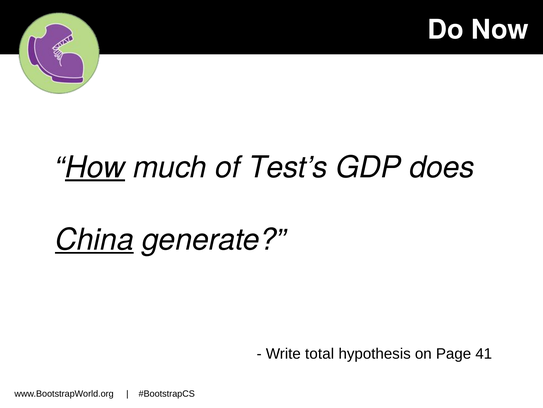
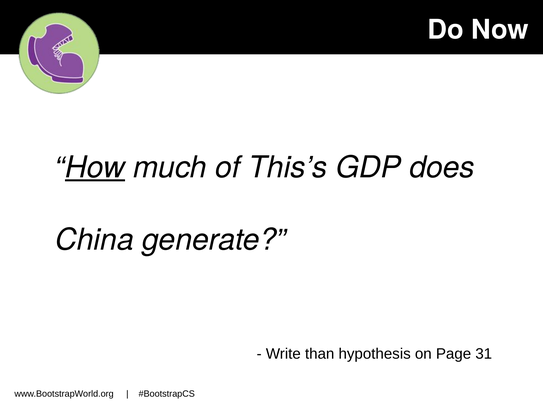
Test’s: Test’s -> This’s
China underline: present -> none
total: total -> than
41: 41 -> 31
